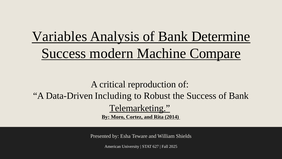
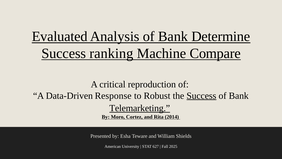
Variables: Variables -> Evaluated
modern: modern -> ranking
Including: Including -> Response
Success at (201, 95) underline: none -> present
